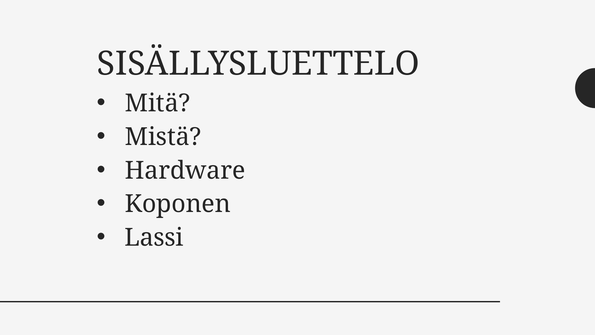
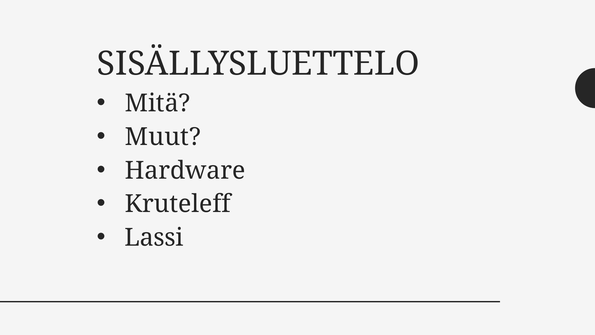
Mistä: Mistä -> Muut
Koponen: Koponen -> Kruteleff
